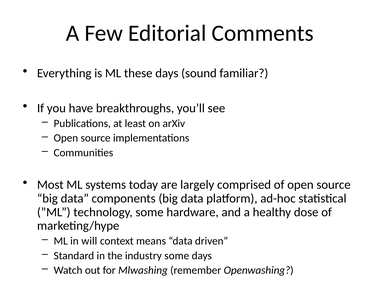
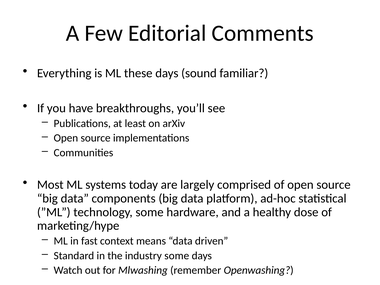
will: will -> fast
